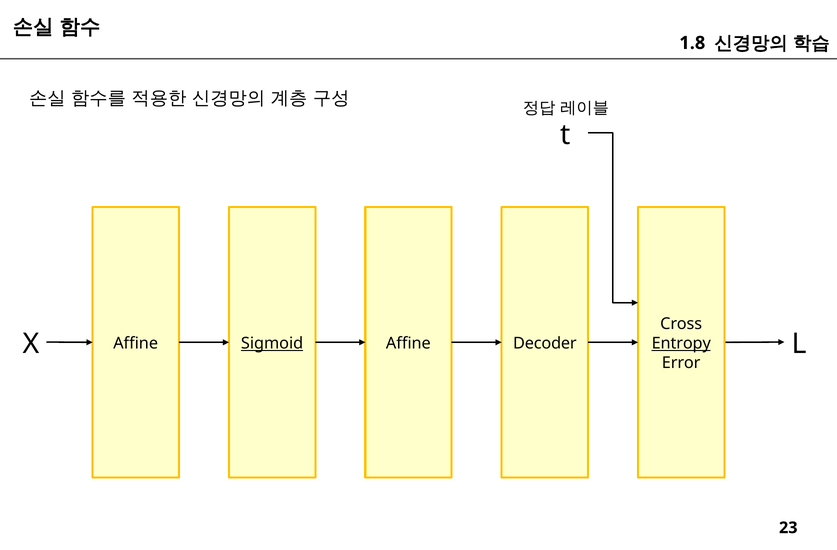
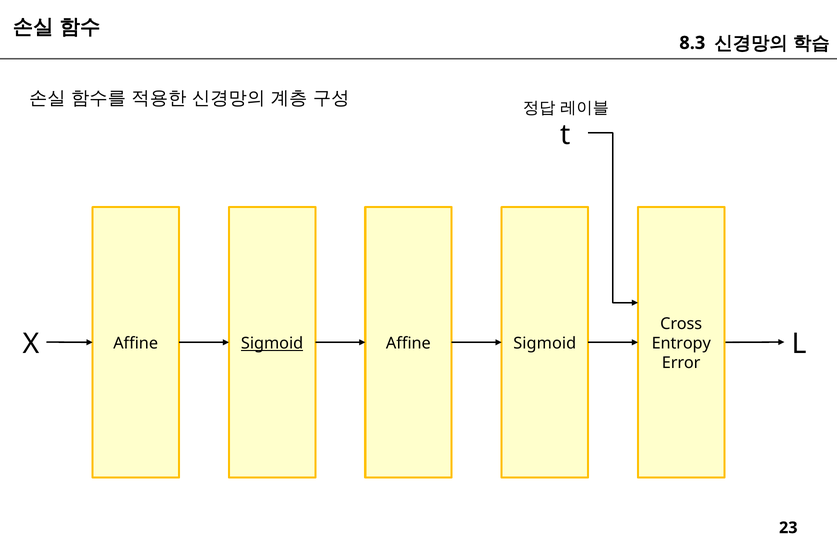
1.8: 1.8 -> 8.3
Decoder at (545, 343): Decoder -> Sigmoid
Entropy underline: present -> none
